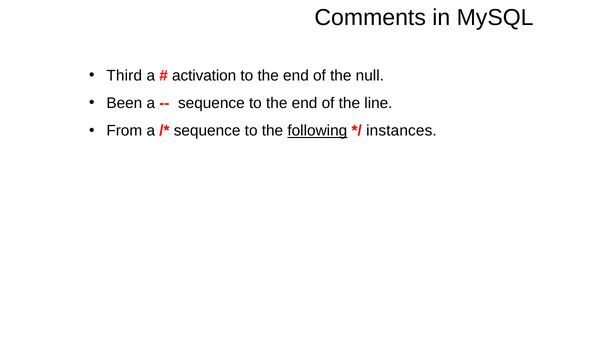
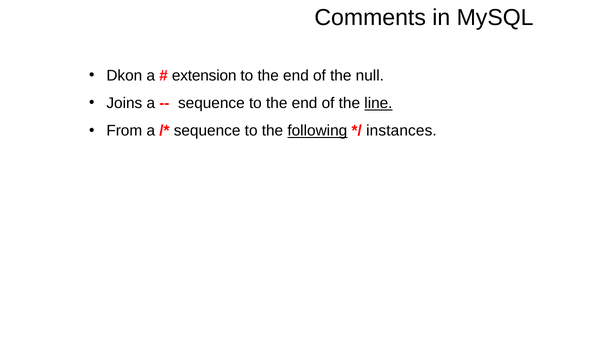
Third: Third -> Dkon
activation: activation -> extension
Been: Been -> Joins
line underline: none -> present
